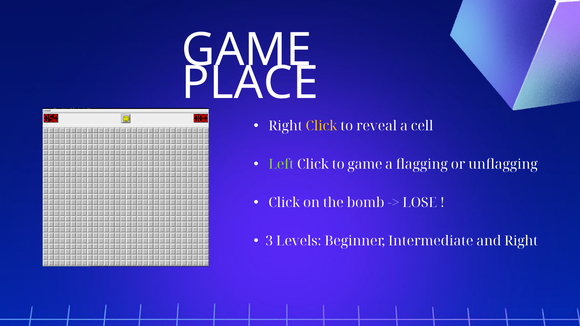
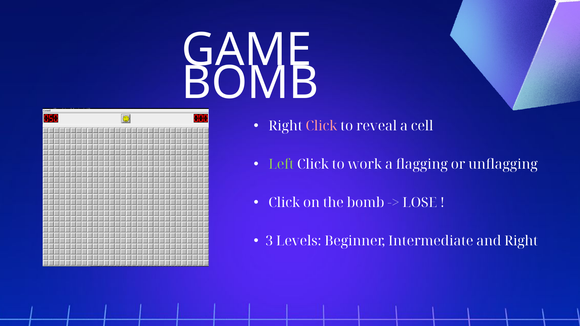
PLACE at (250, 83): PLACE -> BOMB
Click at (322, 126) colour: yellow -> pink
to game: game -> work
